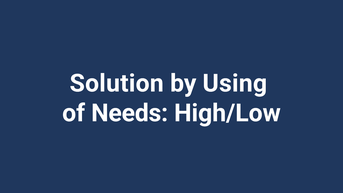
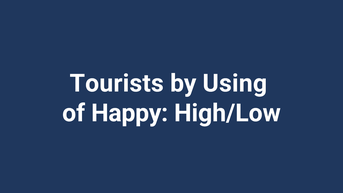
Solution: Solution -> Tourists
Needs: Needs -> Happy
